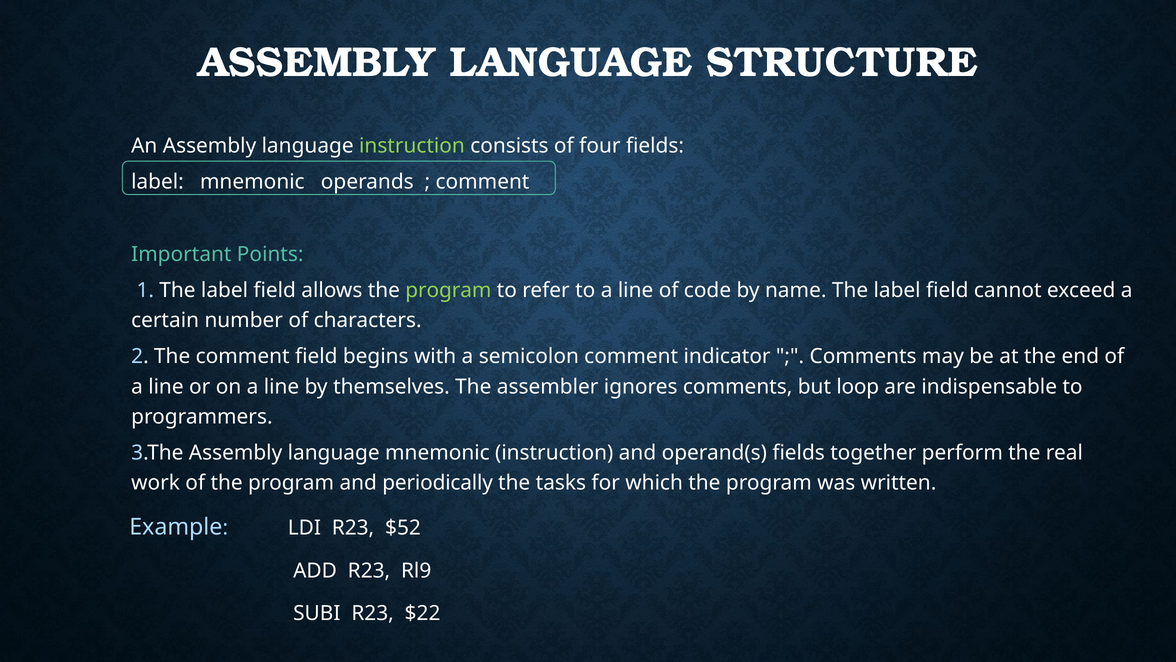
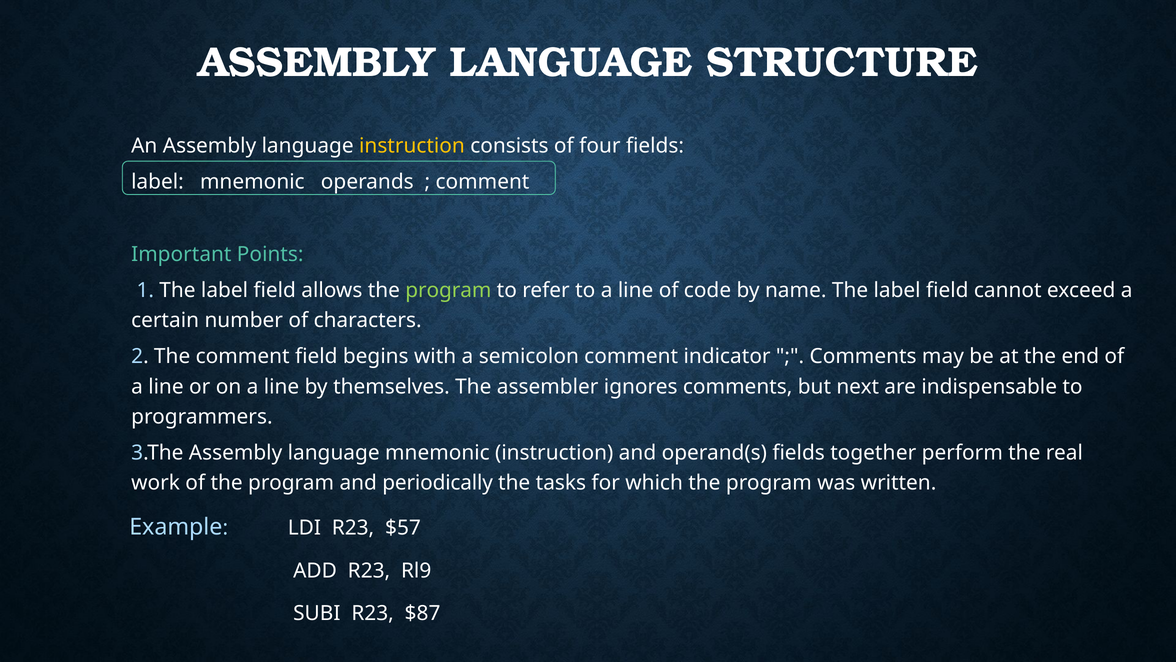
instruction at (412, 146) colour: light green -> yellow
loop: loop -> next
$52: $52 -> $57
$22: $22 -> $87
